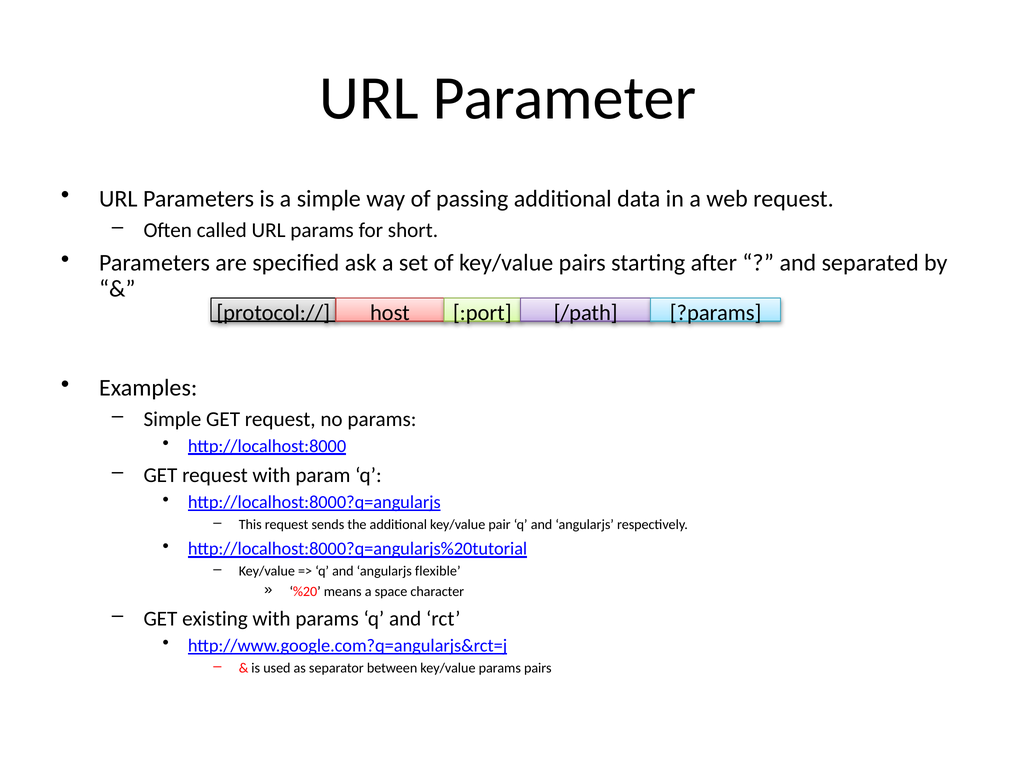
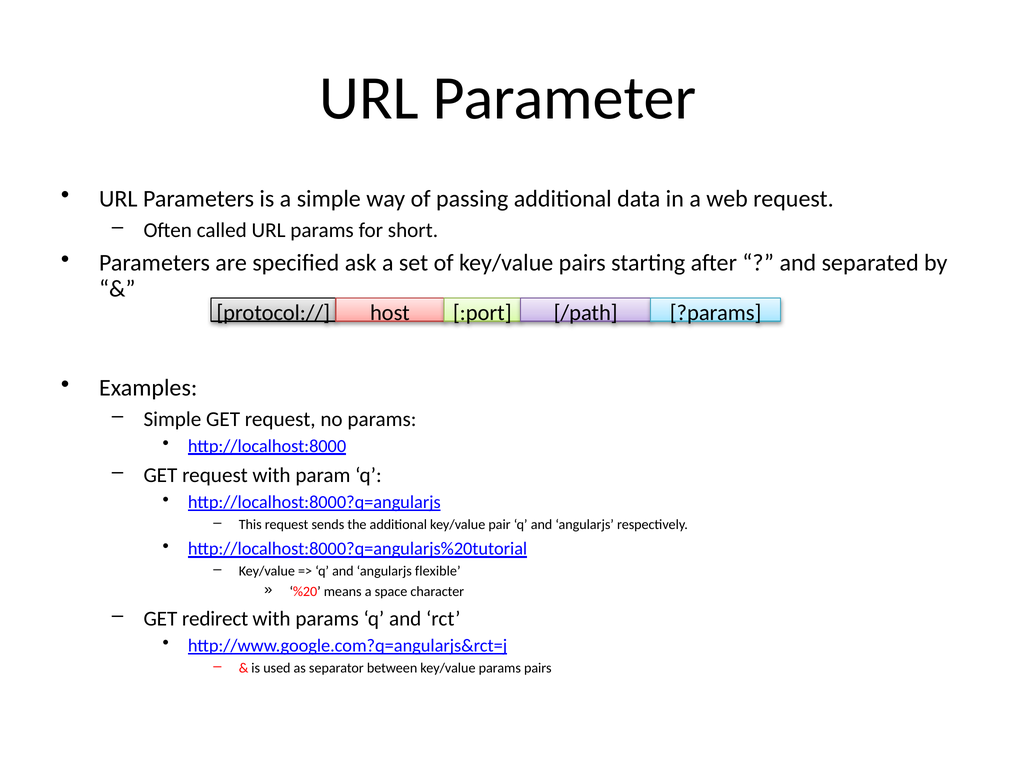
existing: existing -> redirect
